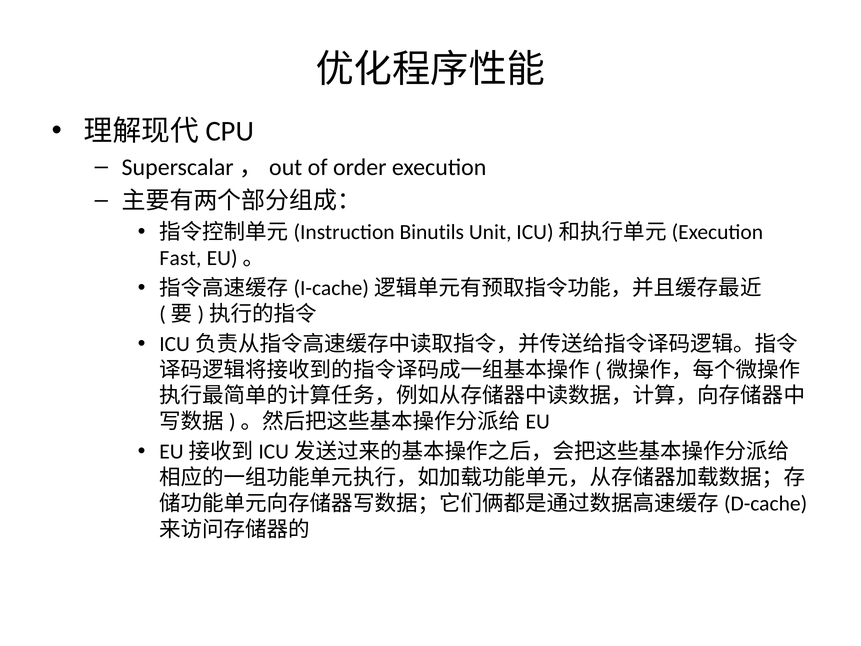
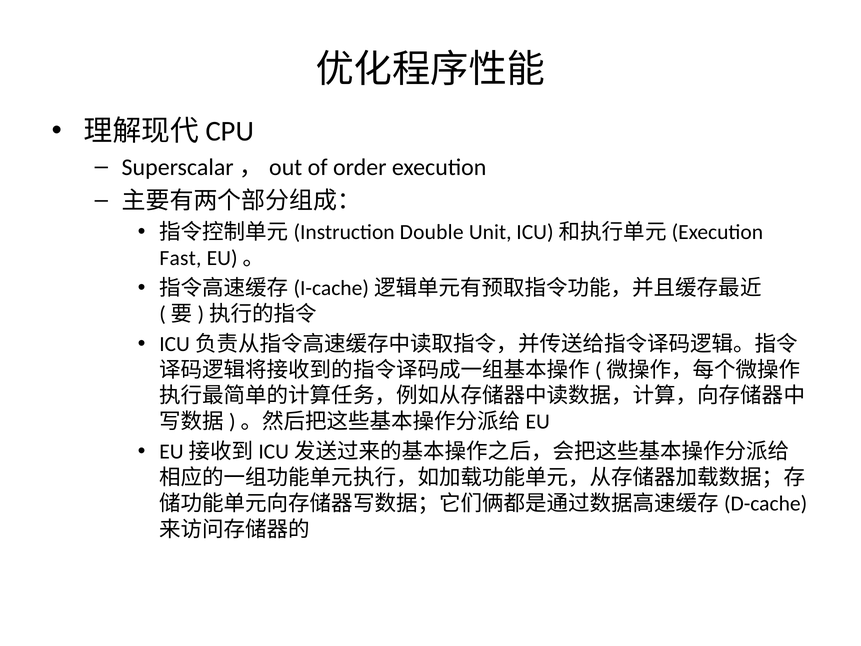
Binutils: Binutils -> Double
